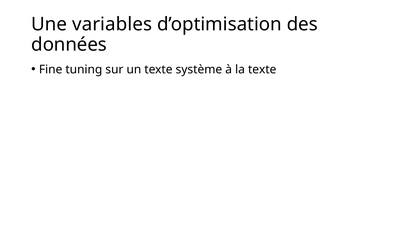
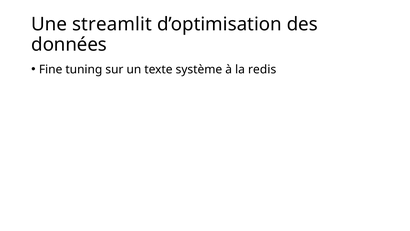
variables: variables -> streamlit
la texte: texte -> redis
